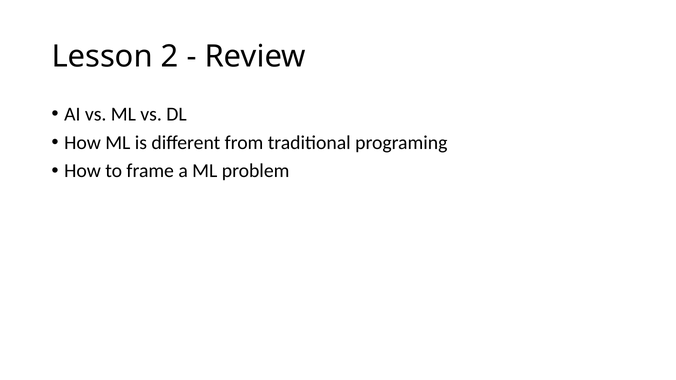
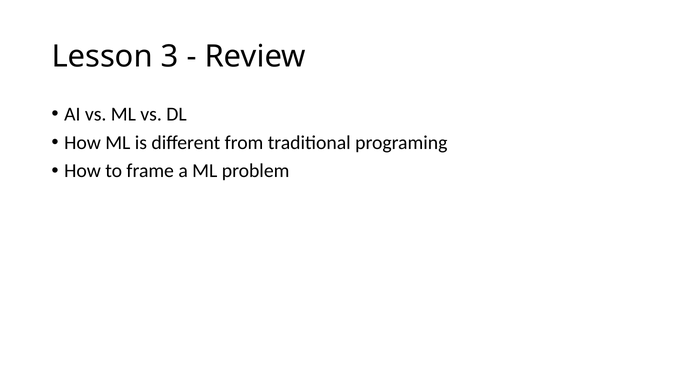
2: 2 -> 3
